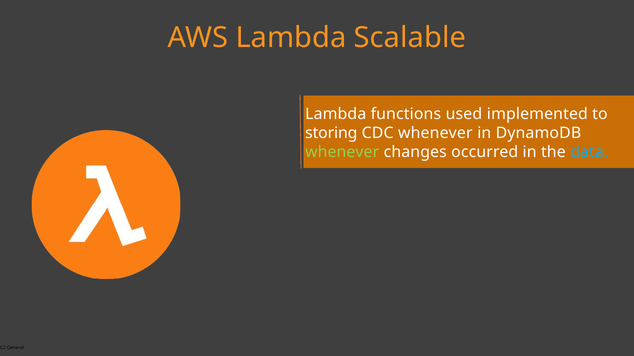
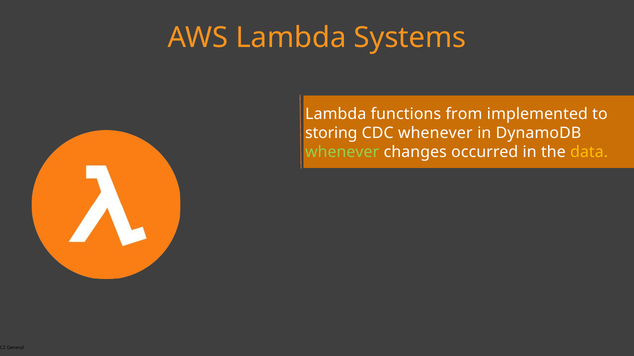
Scalable: Scalable -> Systems
used: used -> from
data colour: light blue -> yellow
